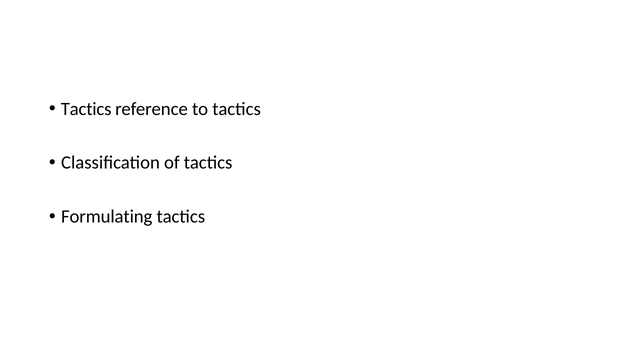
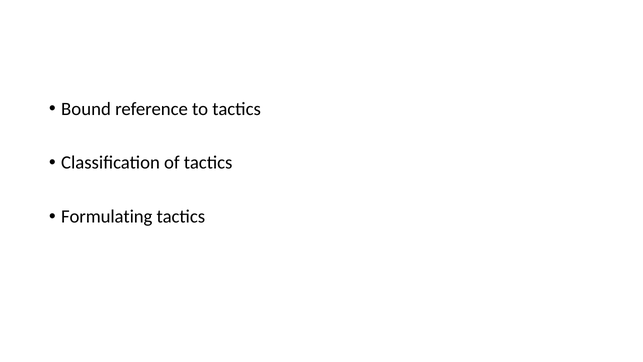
Tactics at (86, 109): Tactics -> Bound
